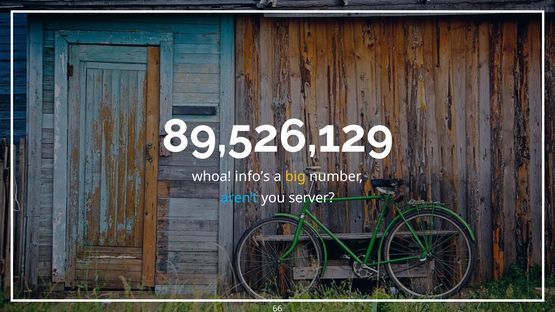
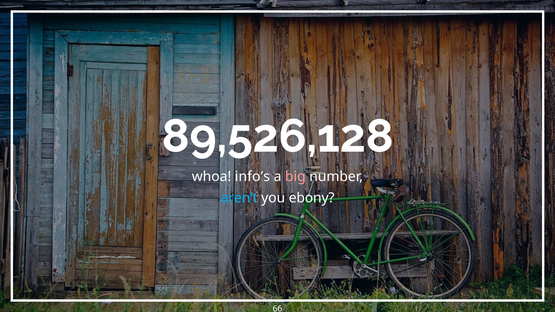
89,526,129: 89,526,129 -> 89,526,128
big colour: yellow -> pink
server: server -> ebony
